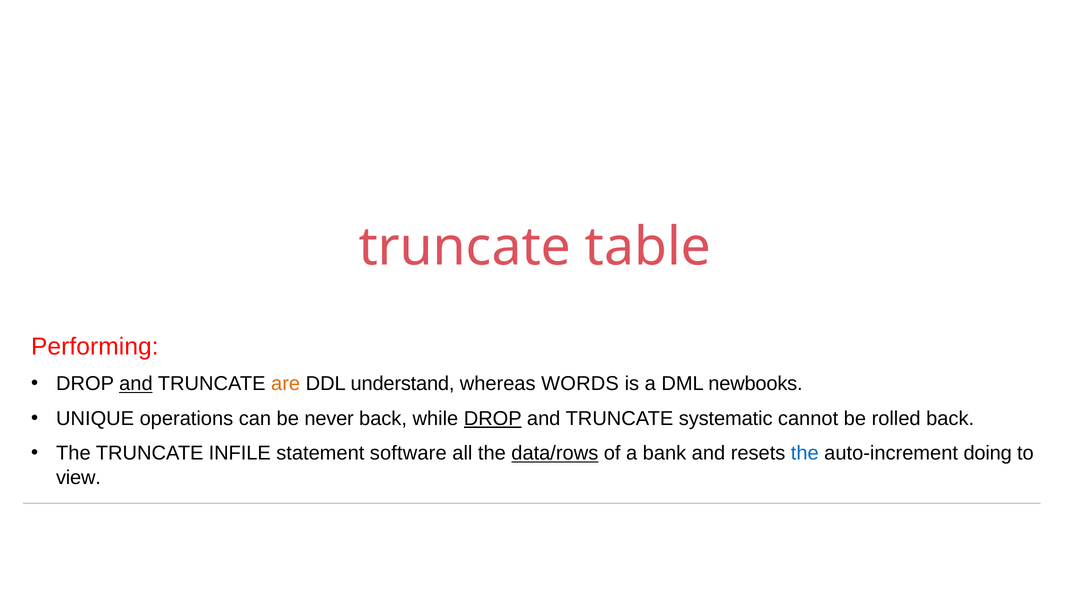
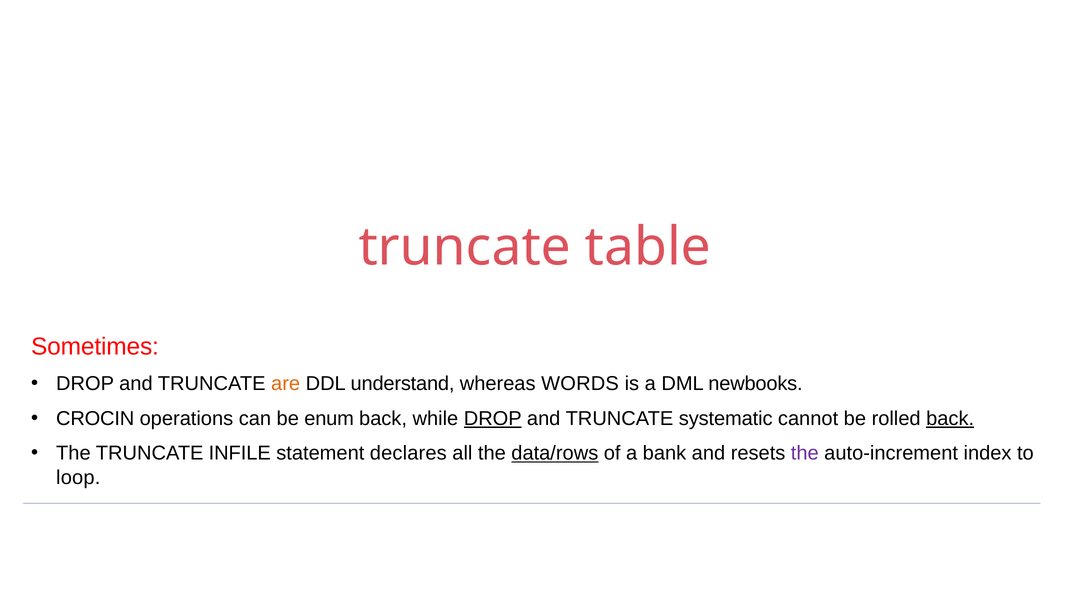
Performing: Performing -> Sometimes
and at (136, 384) underline: present -> none
UNIQUE: UNIQUE -> CROCIN
never: never -> enum
back at (950, 418) underline: none -> present
software: software -> declares
the at (805, 453) colour: blue -> purple
doing: doing -> index
view: view -> loop
